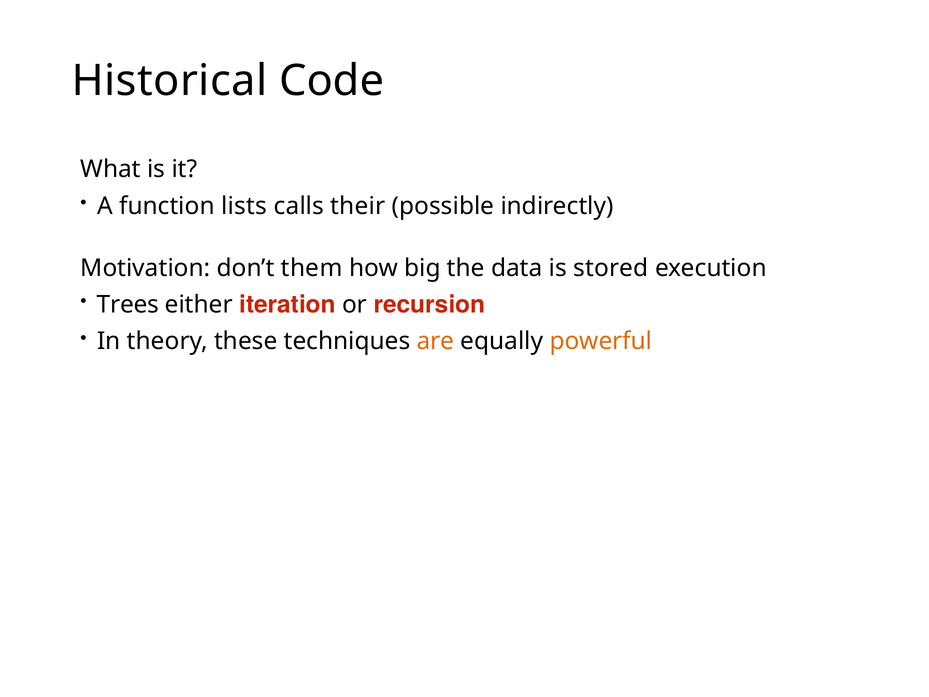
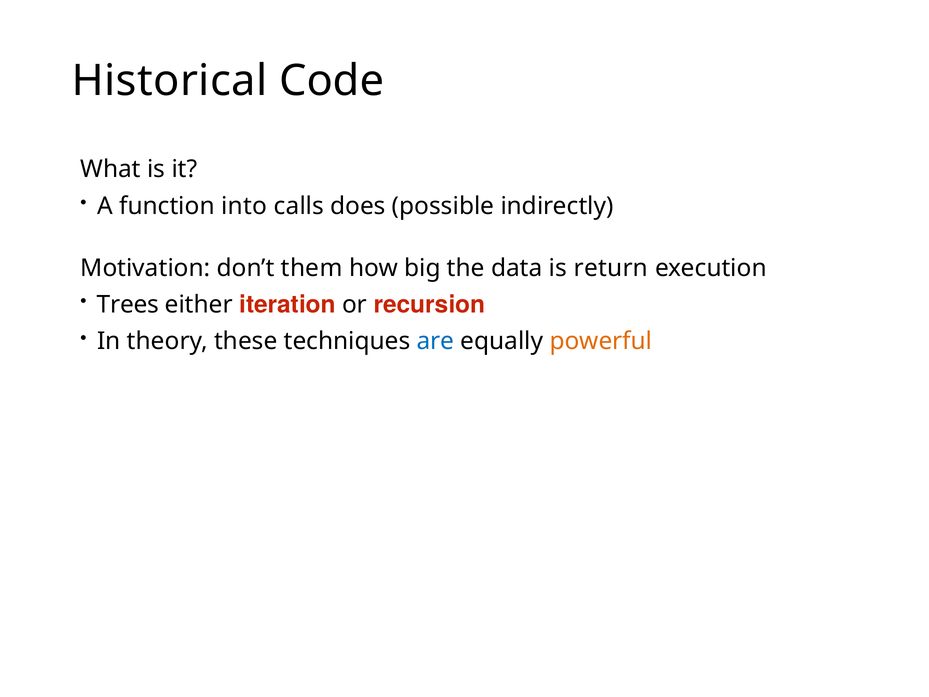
lists: lists -> into
their: their -> does
stored: stored -> return
are colour: orange -> blue
